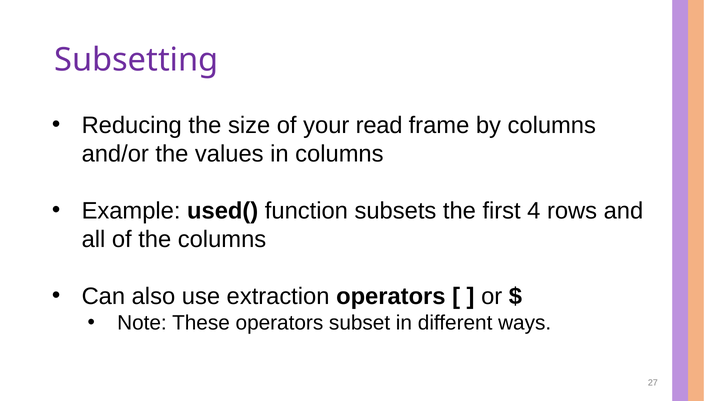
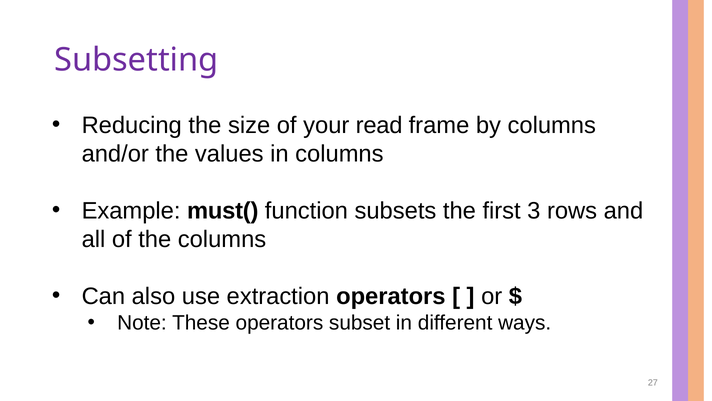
used(: used( -> must(
4: 4 -> 3
